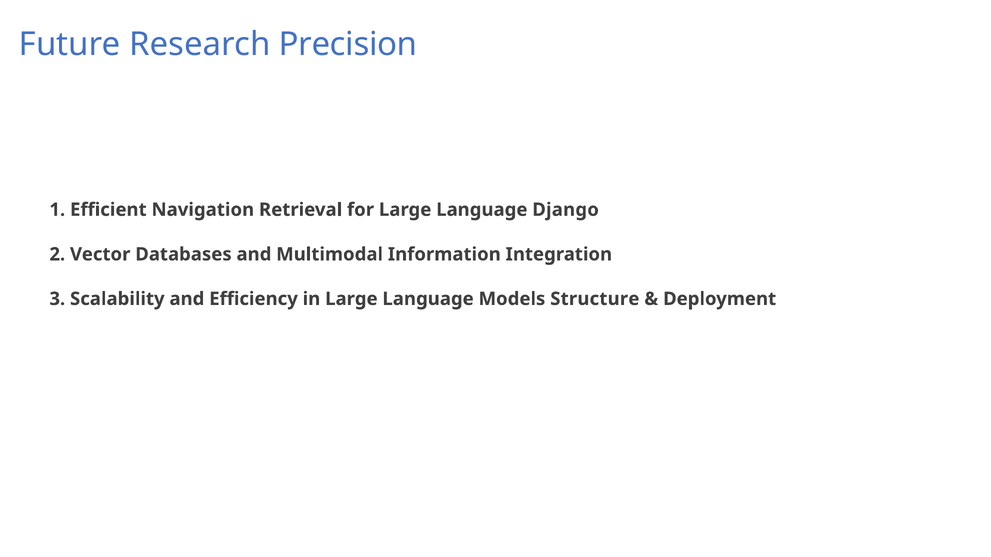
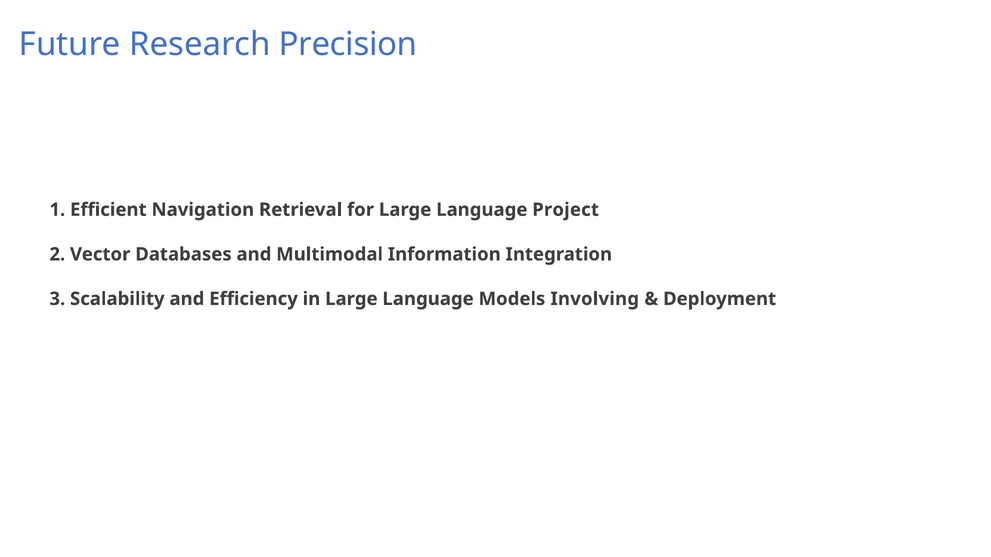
Django: Django -> Project
Structure: Structure -> Involving
